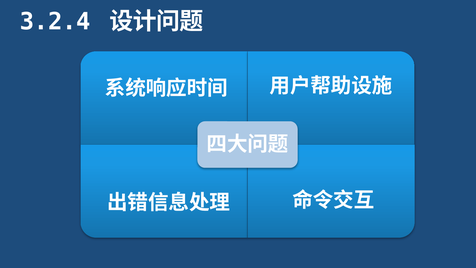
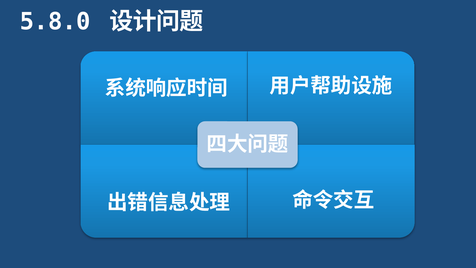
3.2.4: 3.2.4 -> 5.8.0
